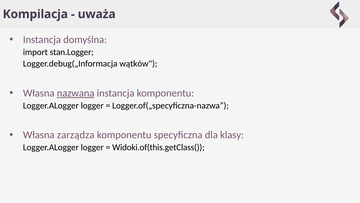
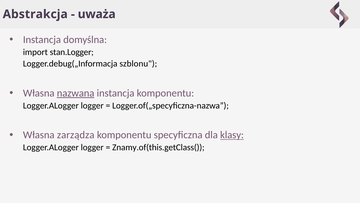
Kompilacja: Kompilacja -> Abstrakcja
wątków: wątków -> szblonu
klasy underline: none -> present
Widoki.of(this.getClass(: Widoki.of(this.getClass( -> Znamy.of(this.getClass(
